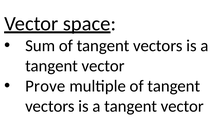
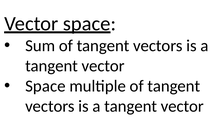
Prove at (45, 86): Prove -> Space
